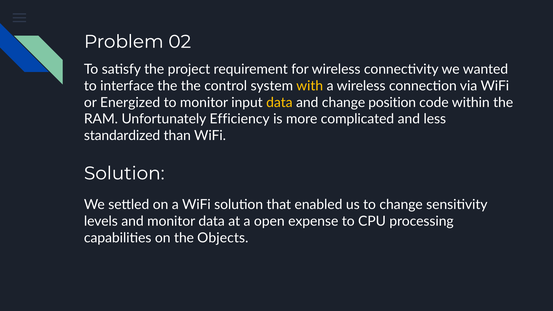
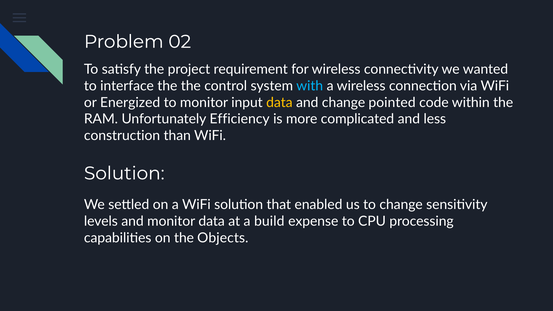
with colour: yellow -> light blue
position: position -> pointed
standardized: standardized -> construction
open: open -> build
